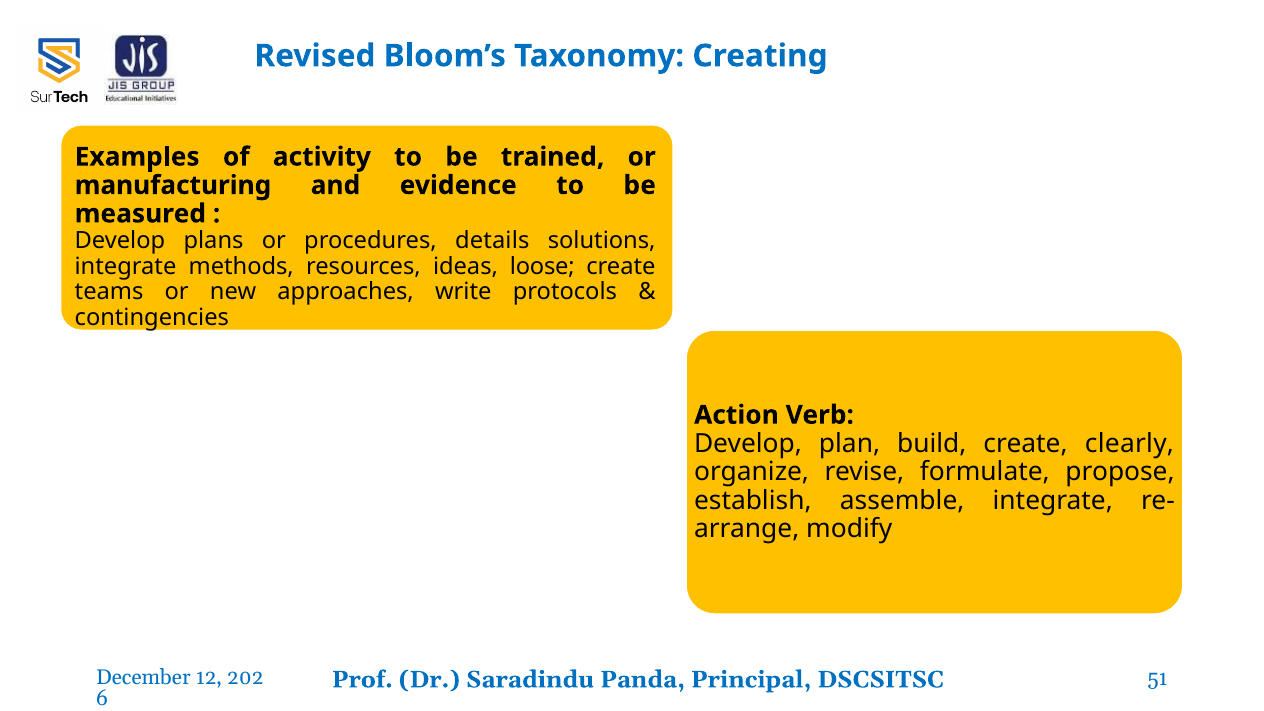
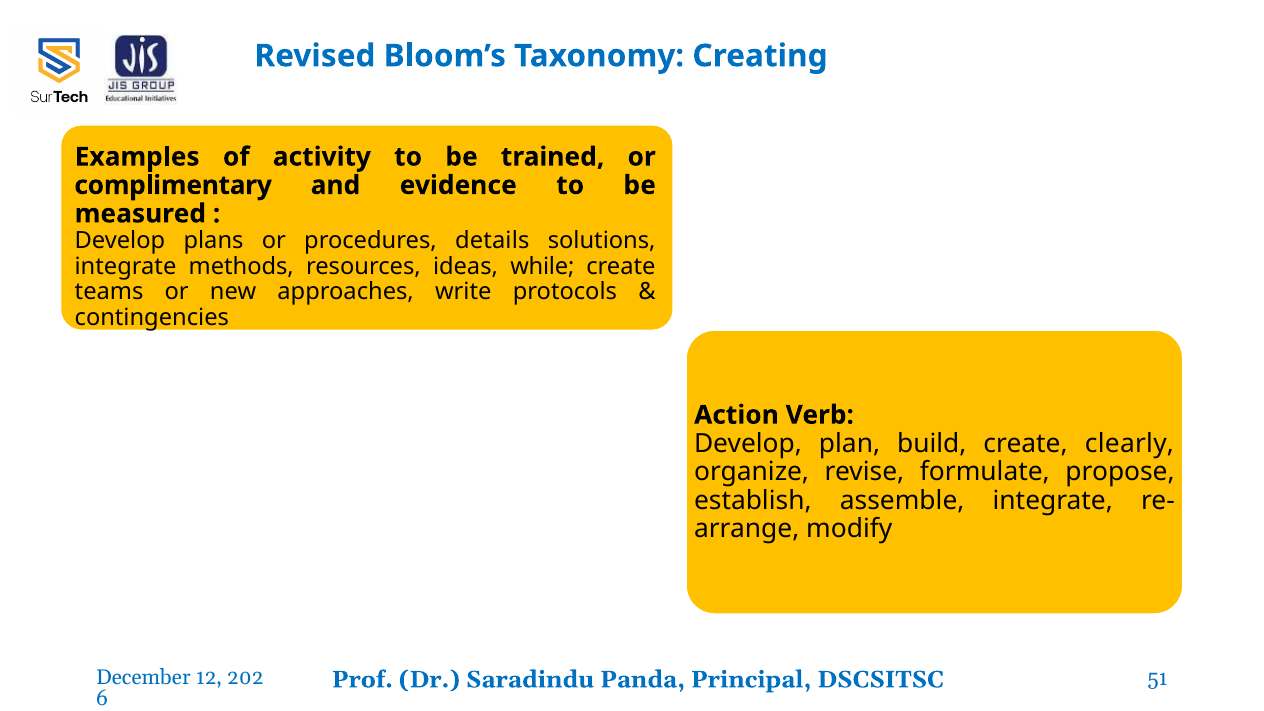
manufacturing: manufacturing -> complimentary
loose: loose -> while
